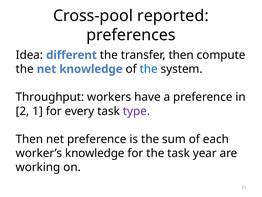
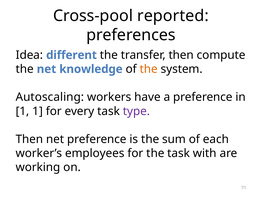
the at (149, 69) colour: blue -> orange
Throughput: Throughput -> Autoscaling
2 at (23, 111): 2 -> 1
worker’s knowledge: knowledge -> employees
year: year -> with
